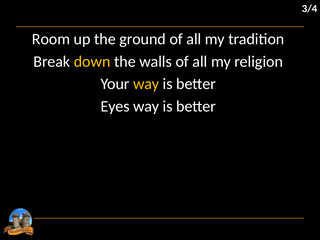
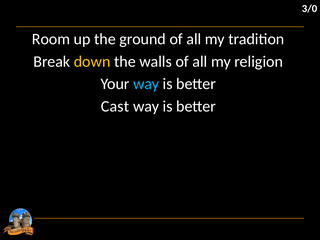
3/4: 3/4 -> 3/0
way at (146, 84) colour: yellow -> light blue
Eyes: Eyes -> Cast
